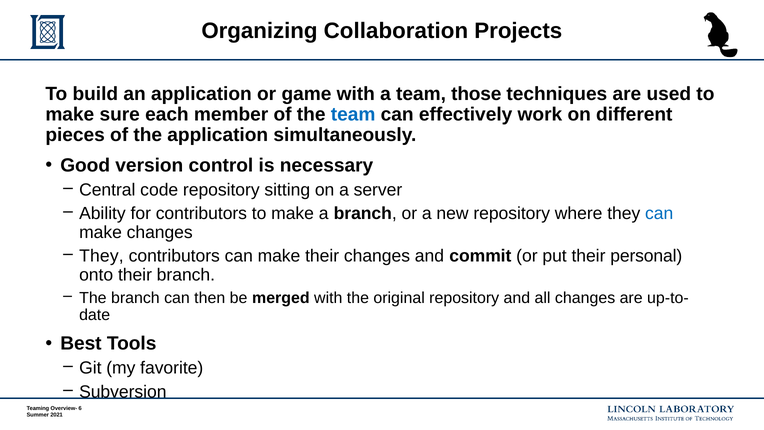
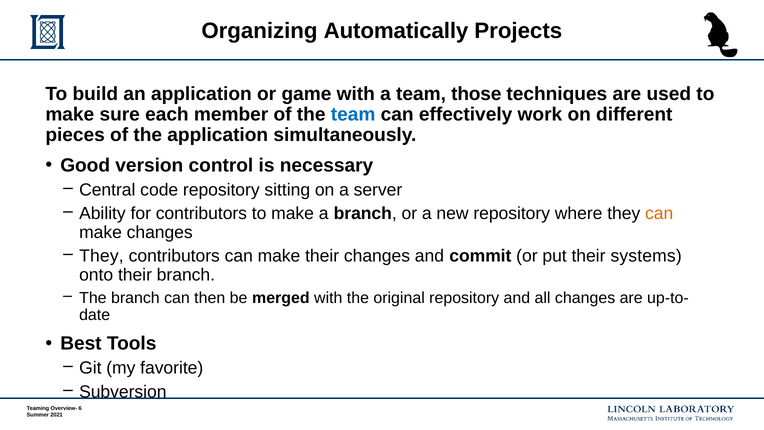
Collaboration: Collaboration -> Automatically
can at (659, 213) colour: blue -> orange
personal: personal -> systems
